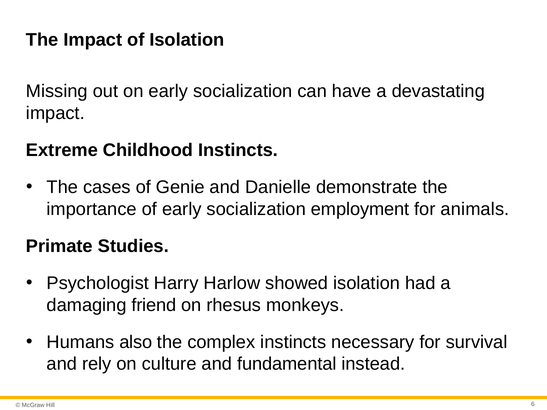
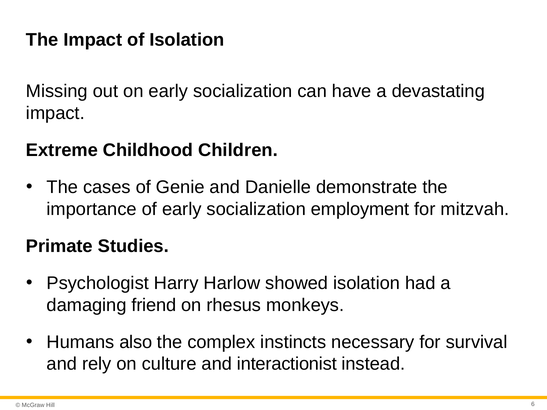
Childhood Instincts: Instincts -> Children
animals: animals -> mitzvah
fundamental: fundamental -> interactionist
